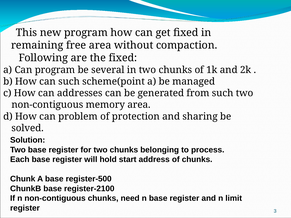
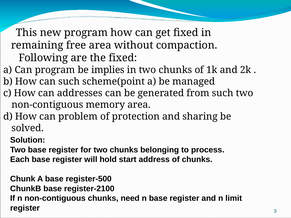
several: several -> implies
